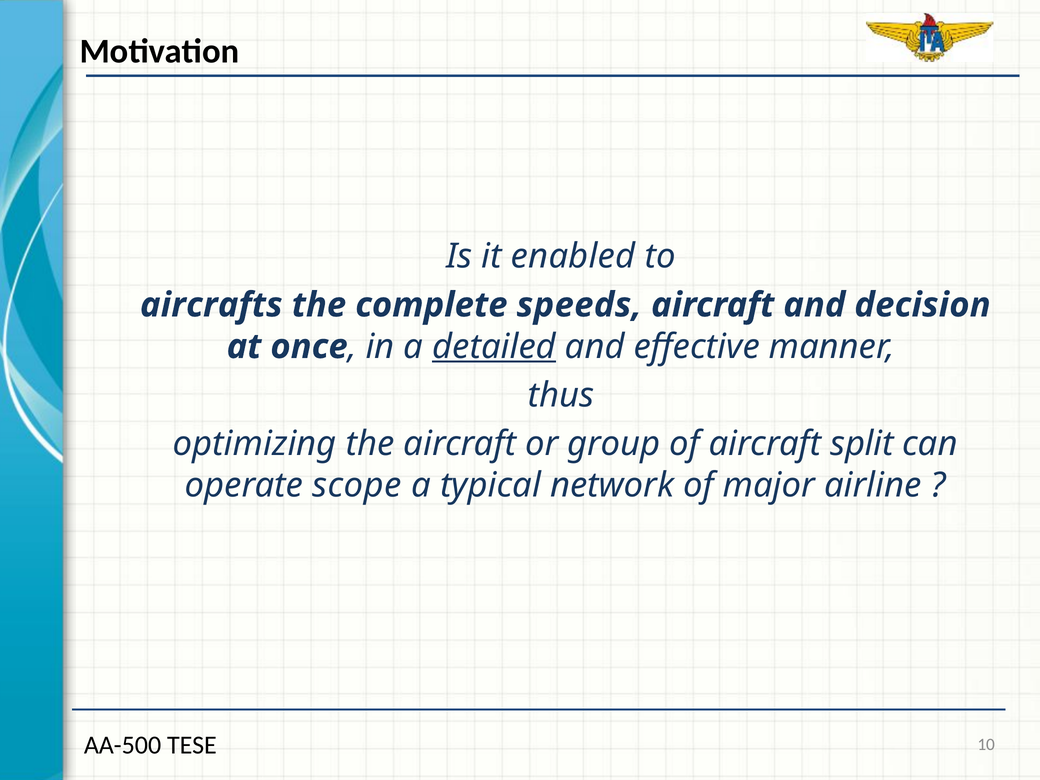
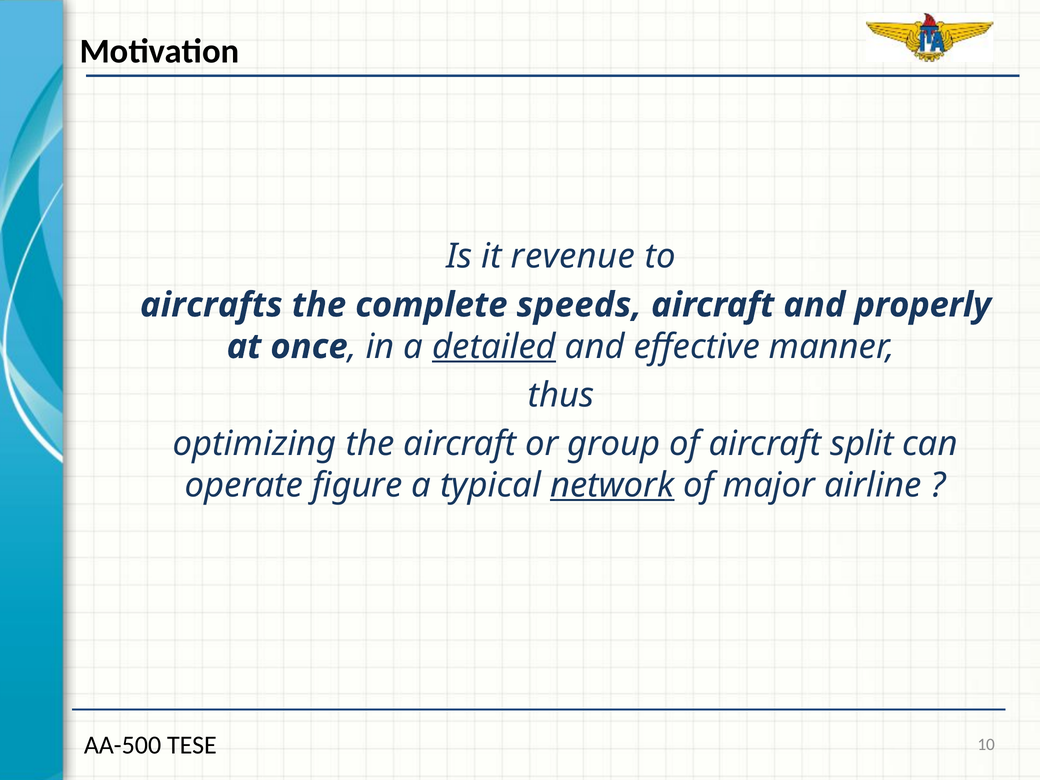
enabled: enabled -> revenue
decision: decision -> properly
scope: scope -> figure
network underline: none -> present
